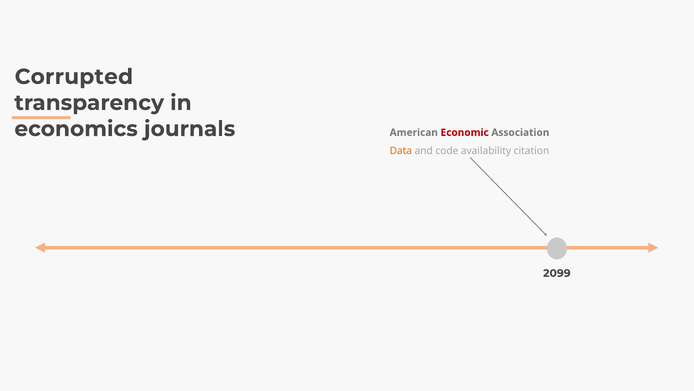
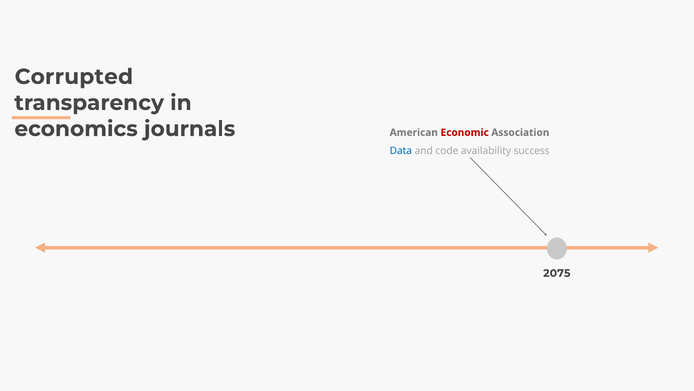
Data colour: orange -> blue
citation: citation -> success
2099: 2099 -> 2075
